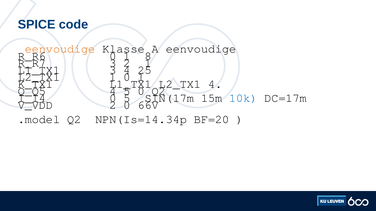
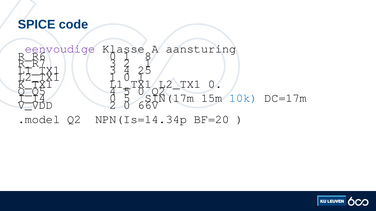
eenvoudige at (60, 49) colour: orange -> purple
A eenvoudige: eenvoudige -> aansturing
L2_TX1 4: 4 -> 0
